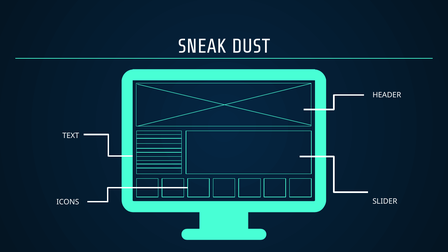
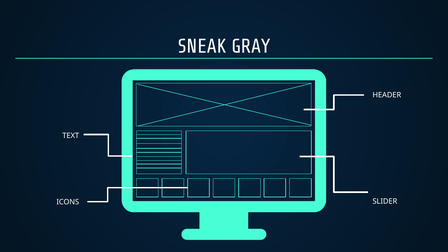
DUST: DUST -> GRAY
